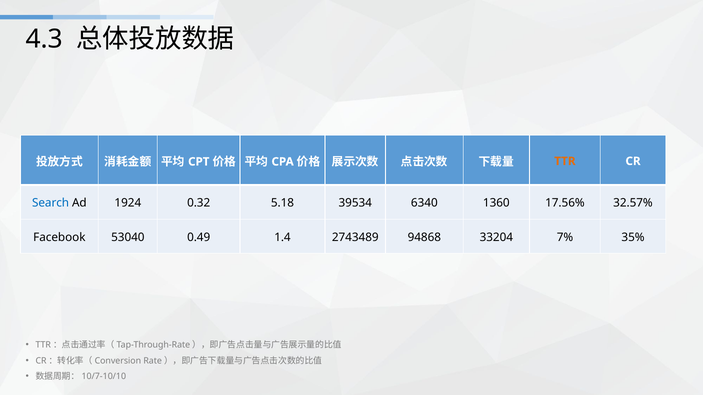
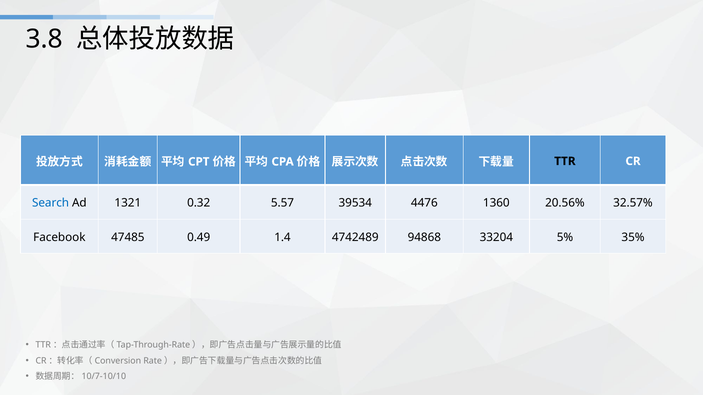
4.3: 4.3 -> 3.8
TTR colour: orange -> black
1924: 1924 -> 1321
5.18: 5.18 -> 5.57
6340: 6340 -> 4476
17.56%: 17.56% -> 20.56%
53040: 53040 -> 47485
2743489: 2743489 -> 4742489
7%: 7% -> 5%
